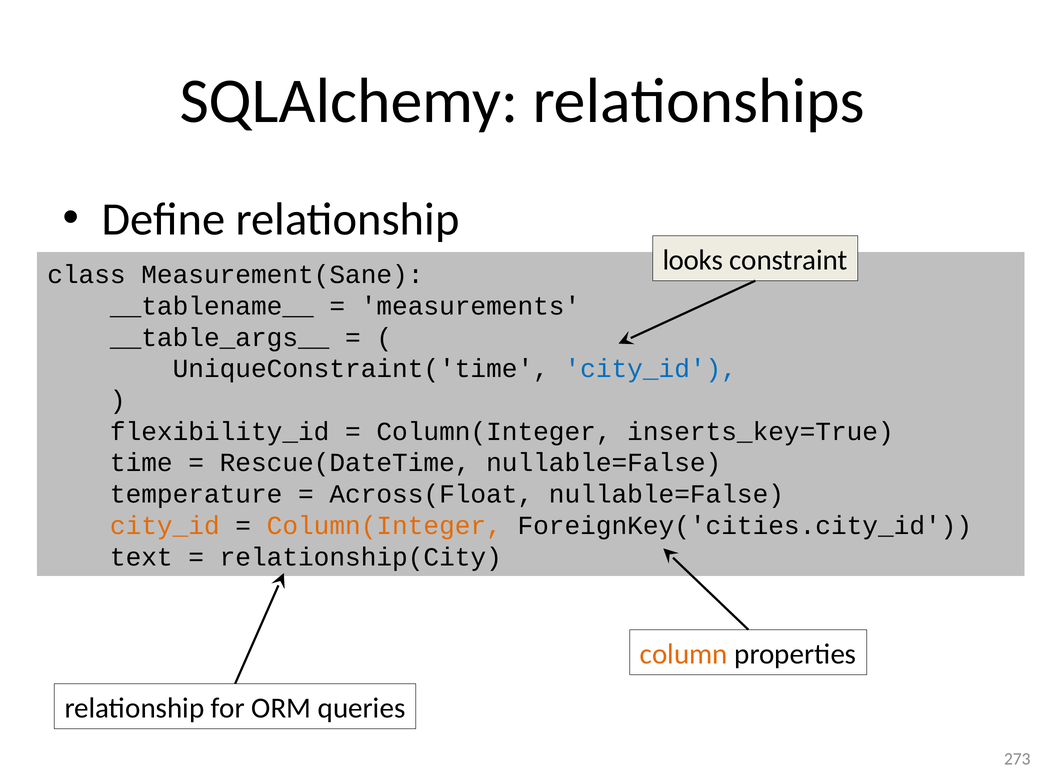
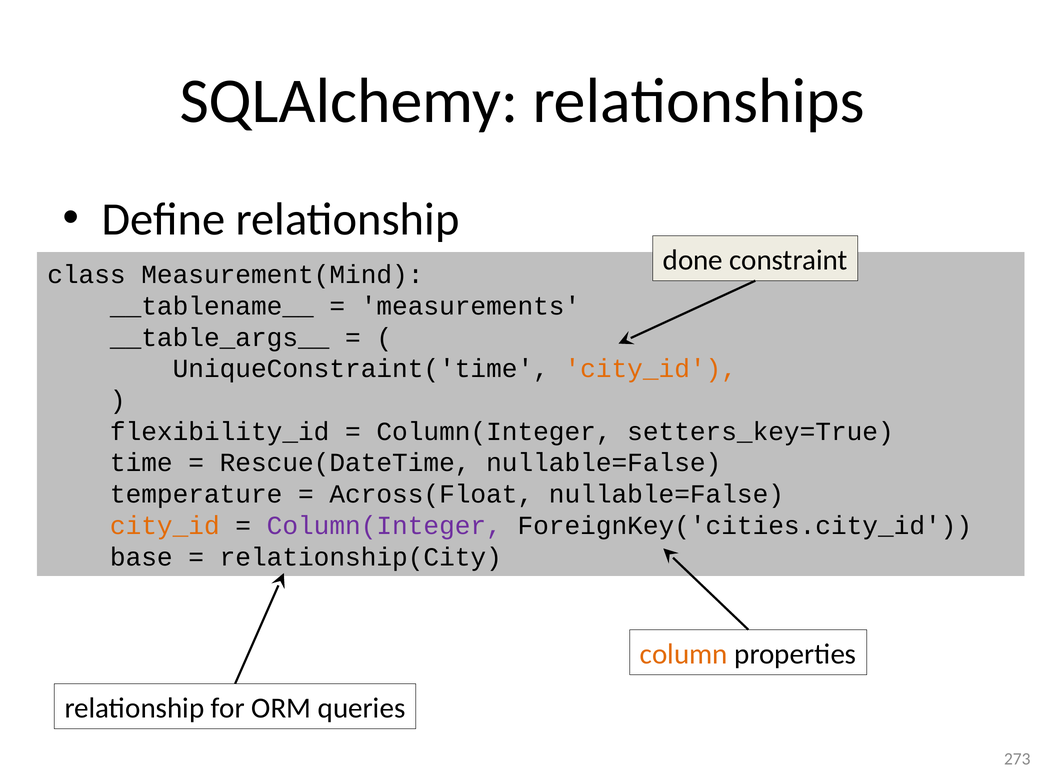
looks: looks -> done
Measurement(Sane: Measurement(Sane -> Measurement(Mind
city_id at (651, 369) colour: blue -> orange
inserts_key=True: inserts_key=True -> setters_key=True
Column(Integer at (384, 525) colour: orange -> purple
text: text -> base
